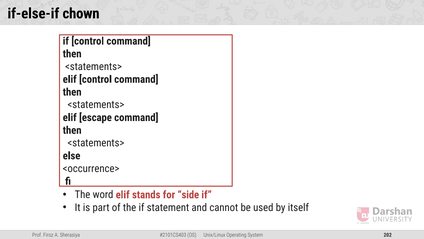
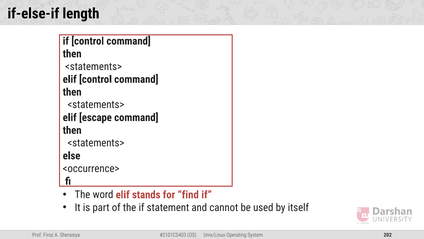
chown: chown -> length
side: side -> find
